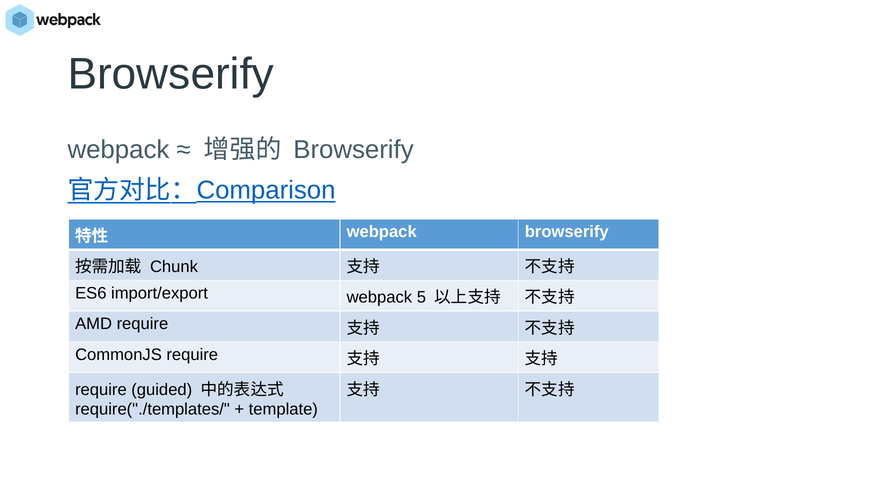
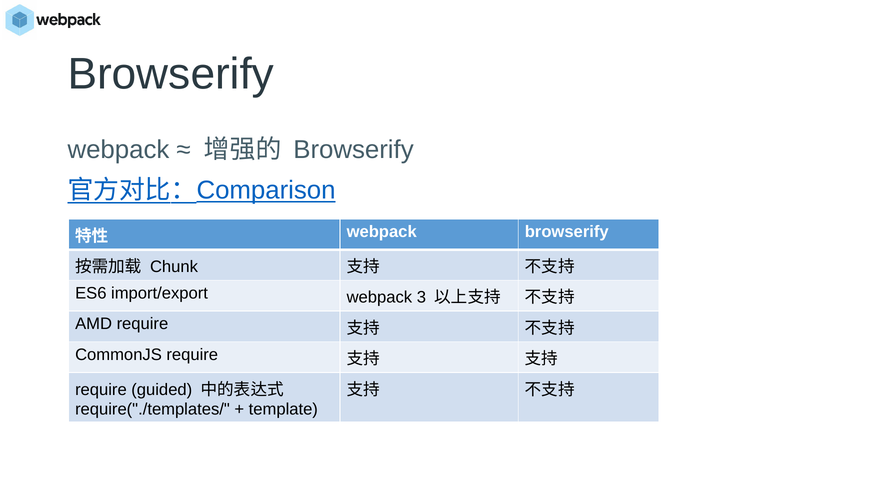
5: 5 -> 3
